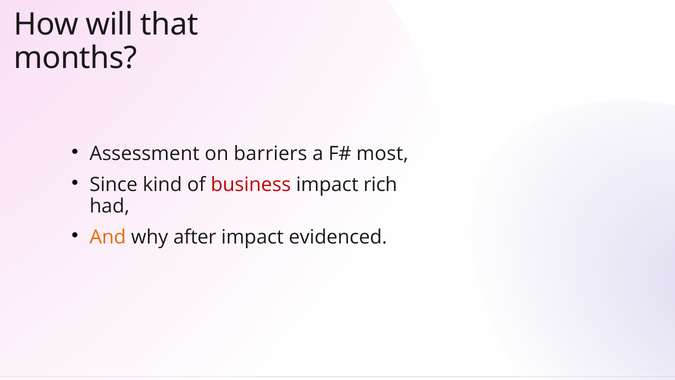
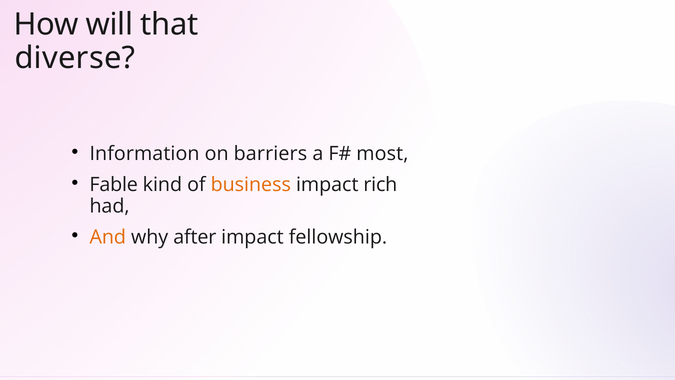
months: months -> diverse
Assessment: Assessment -> Information
Since: Since -> Fable
business colour: red -> orange
evidenced: evidenced -> fellowship
